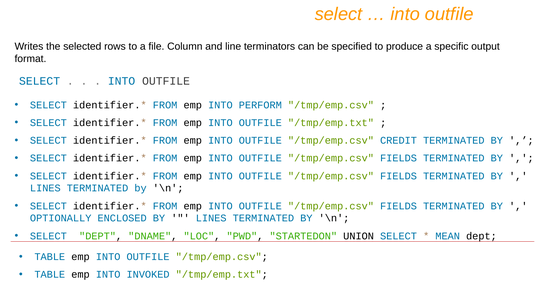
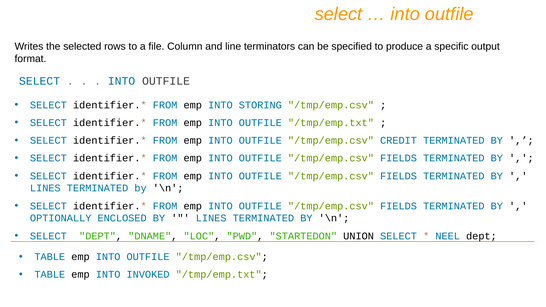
PERFORM: PERFORM -> STORING
MEAN: MEAN -> NEEL
